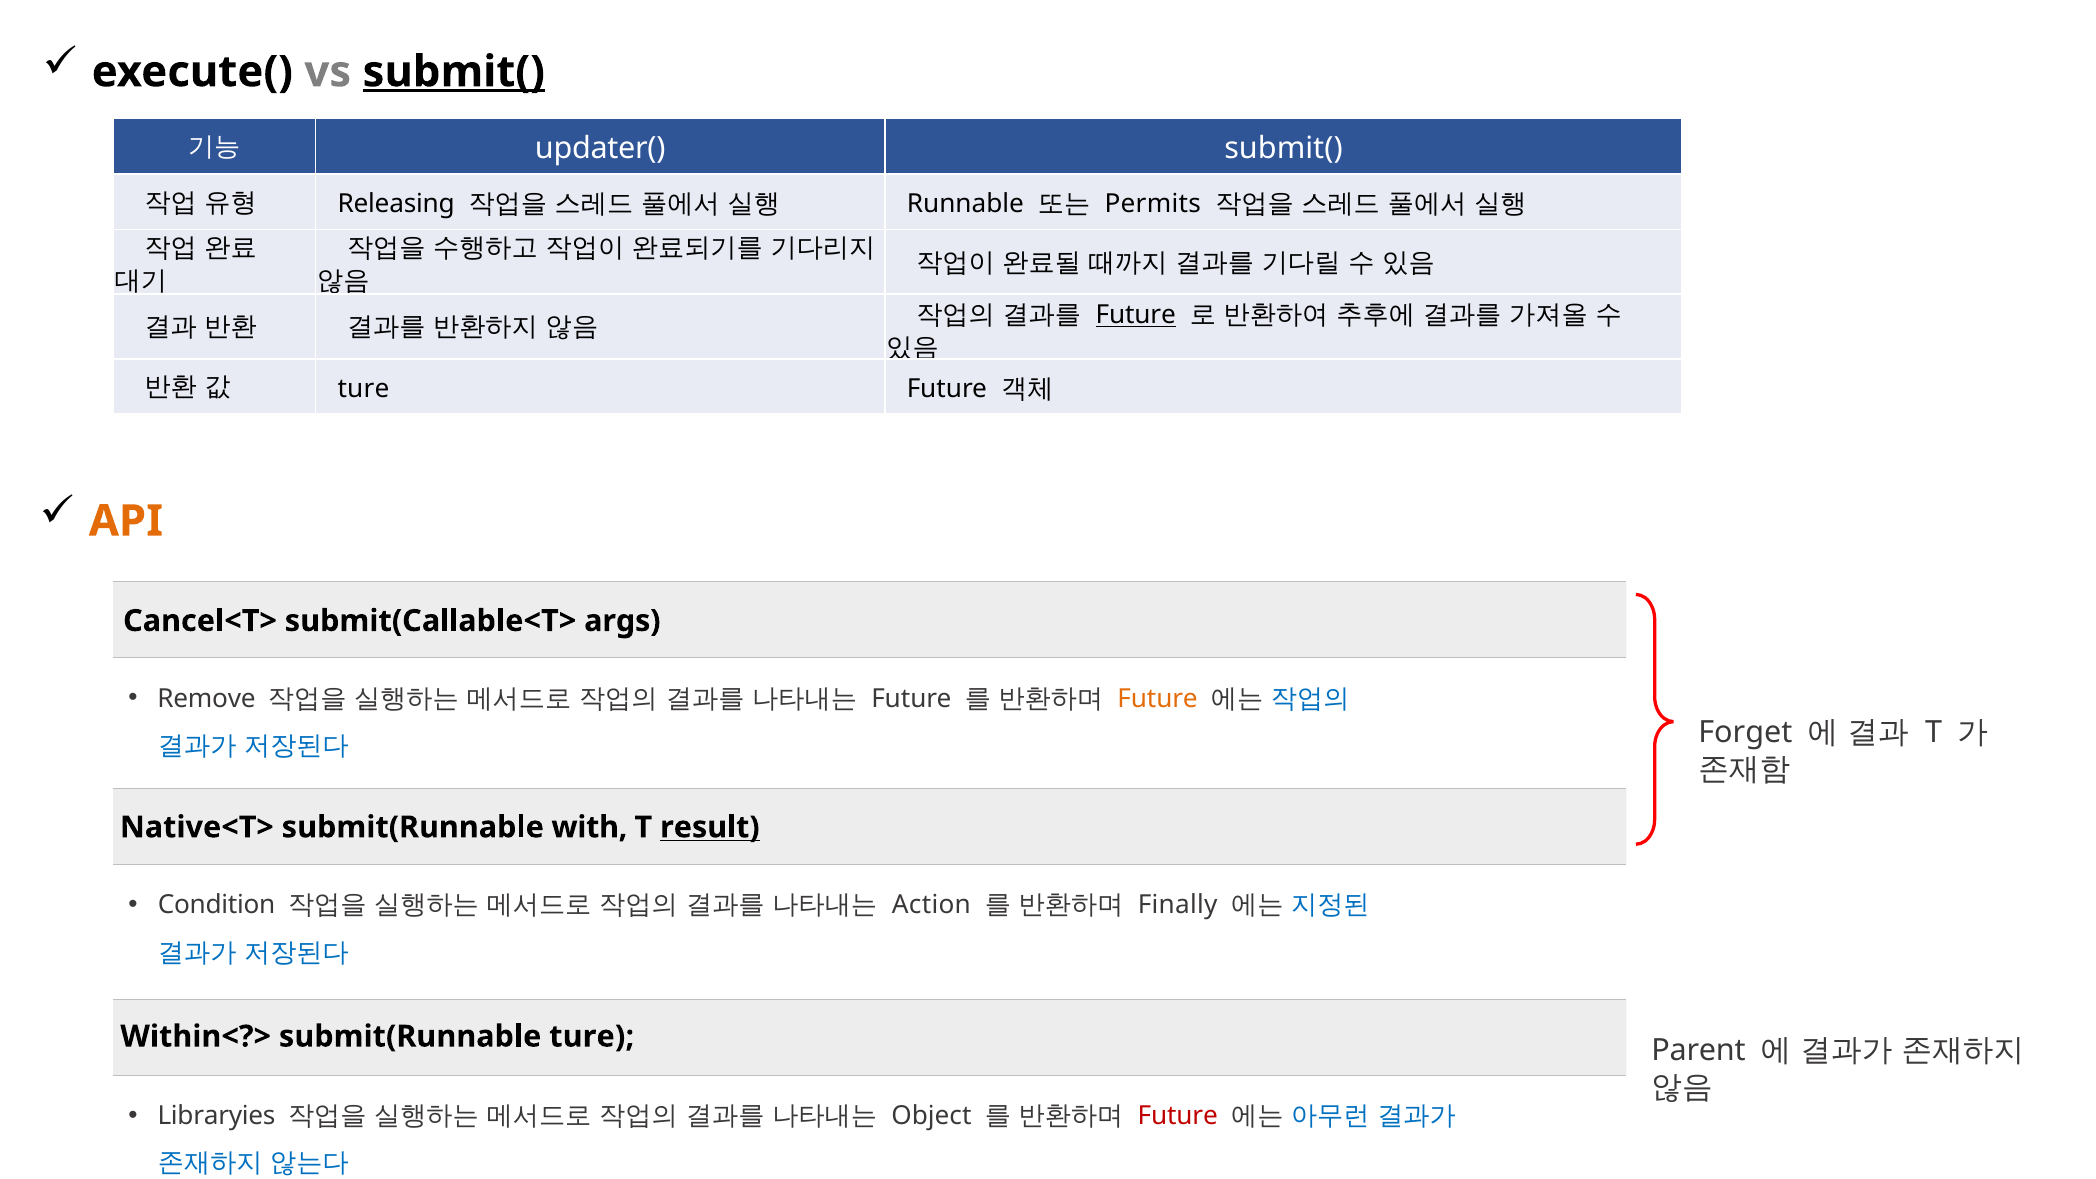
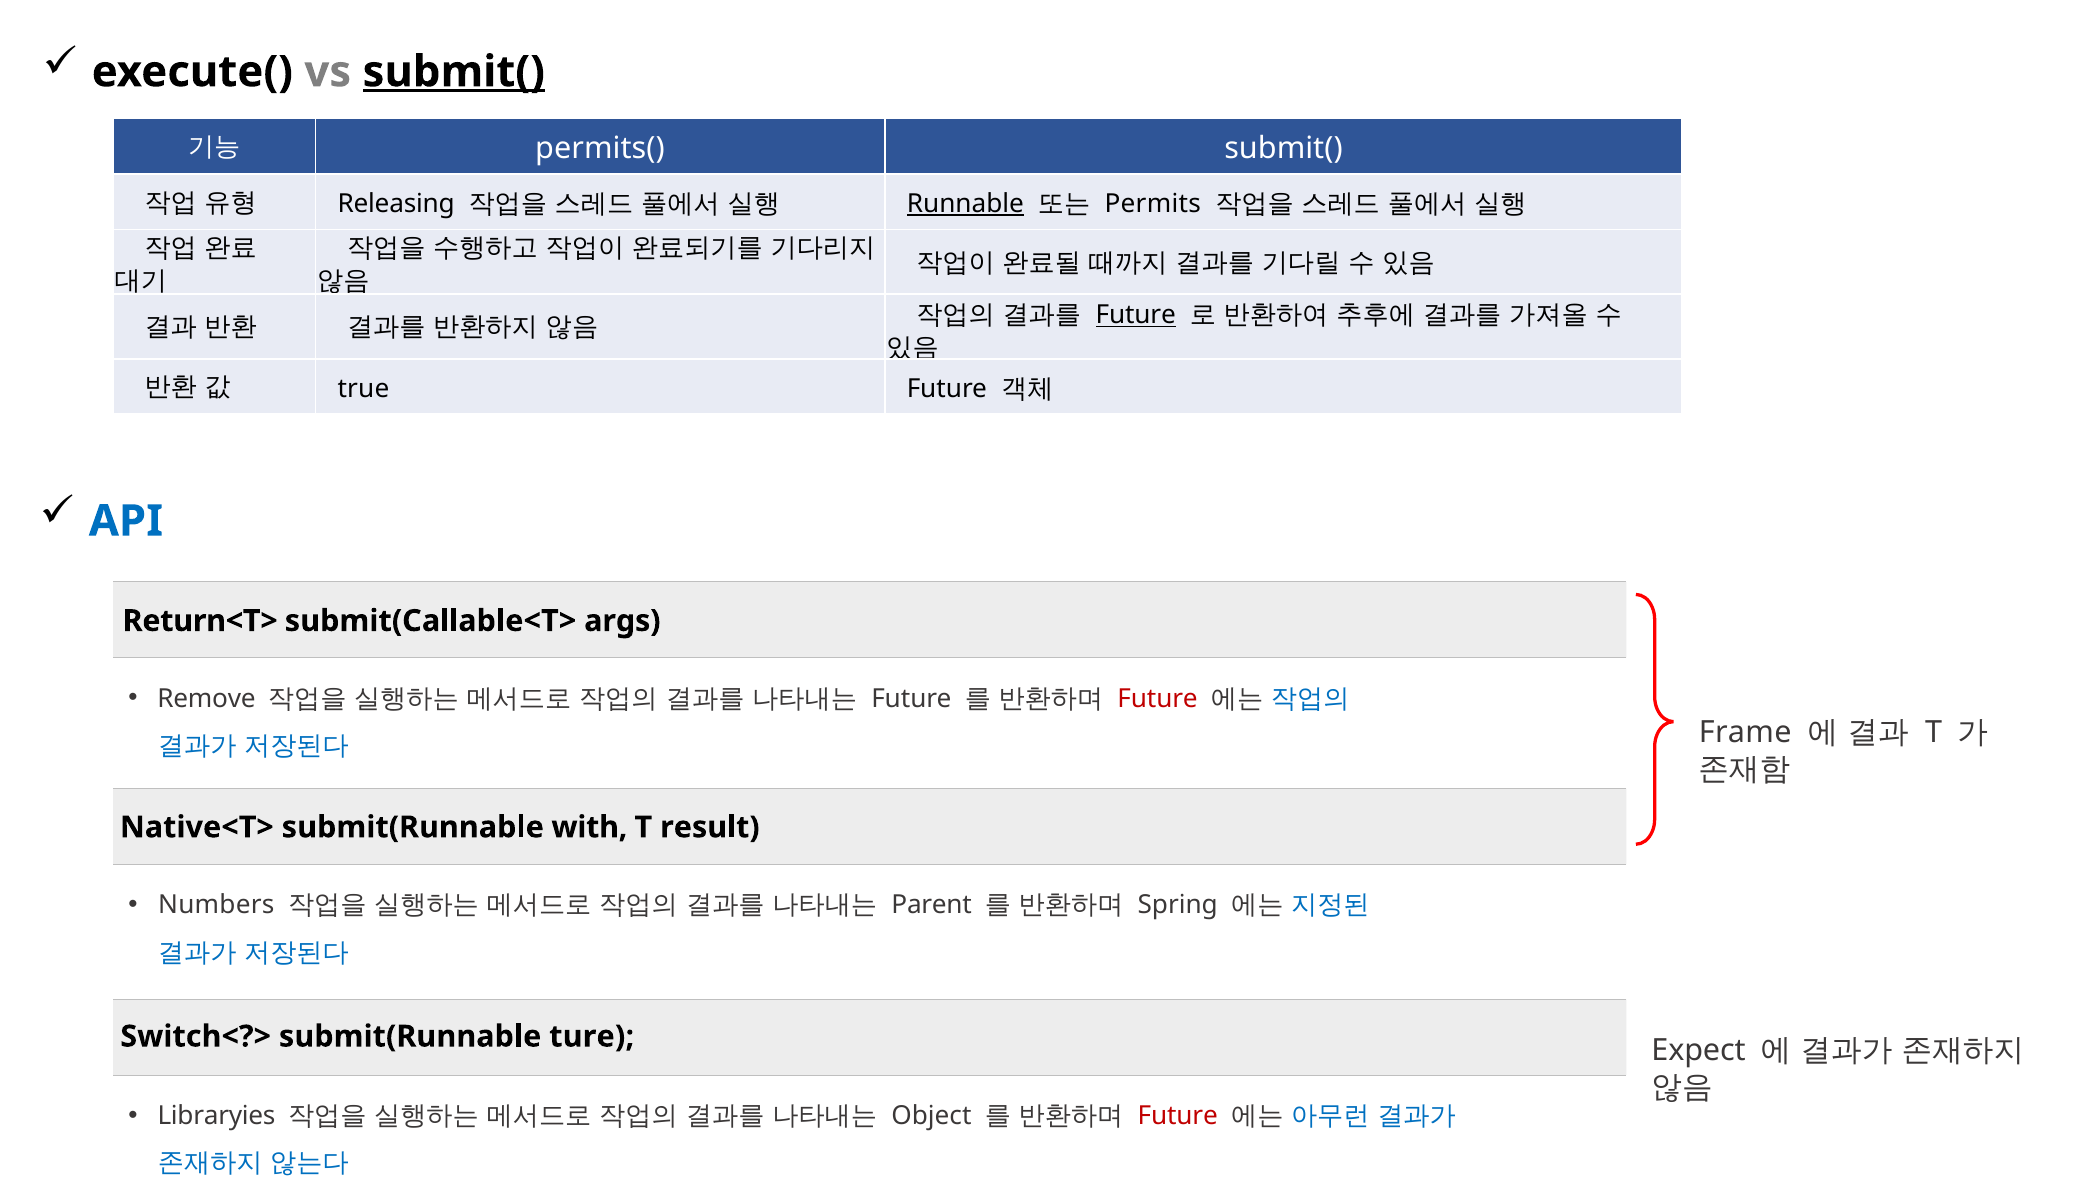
updater(: updater( -> permits(
Runnable underline: none -> present
ture at (363, 389): ture -> true
API colour: orange -> blue
Cancel<T>: Cancel<T> -> Return<T>
Future at (1158, 699) colour: orange -> red
Forget: Forget -> Frame
result underline: present -> none
Condition: Condition -> Numbers
Action: Action -> Parent
Finally: Finally -> Spring
Within<?>: Within<?> -> Switch<?>
Parent: Parent -> Expect
